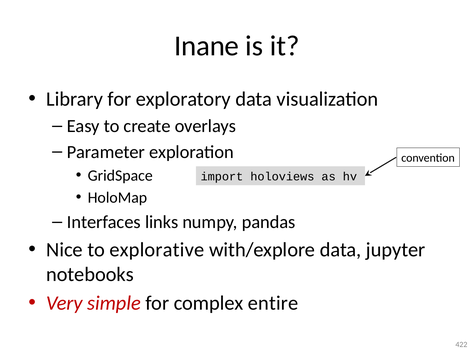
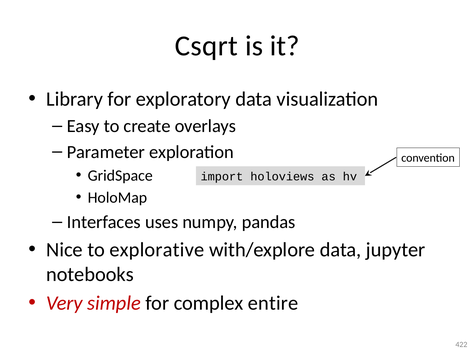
Inane: Inane -> Csqrt
links: links -> uses
